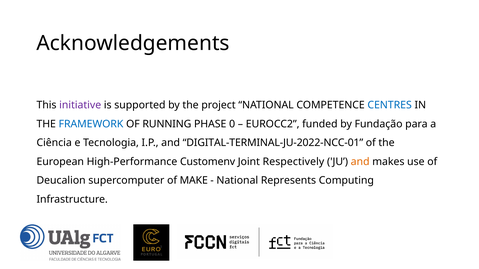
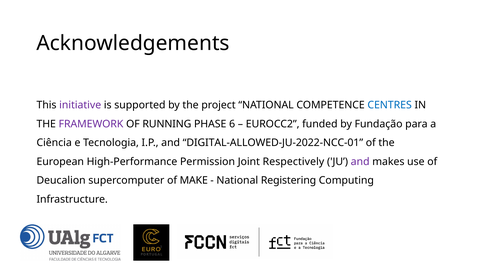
FRAMEWORK colour: blue -> purple
0: 0 -> 6
DIGITAL-TERMINAL-JU-2022-NCC-01: DIGITAL-TERMINAL-JU-2022-NCC-01 -> DIGITAL-ALLOWED-JU-2022-NCC-01
Customenv: Customenv -> Permission
and at (360, 162) colour: orange -> purple
Represents: Represents -> Registering
